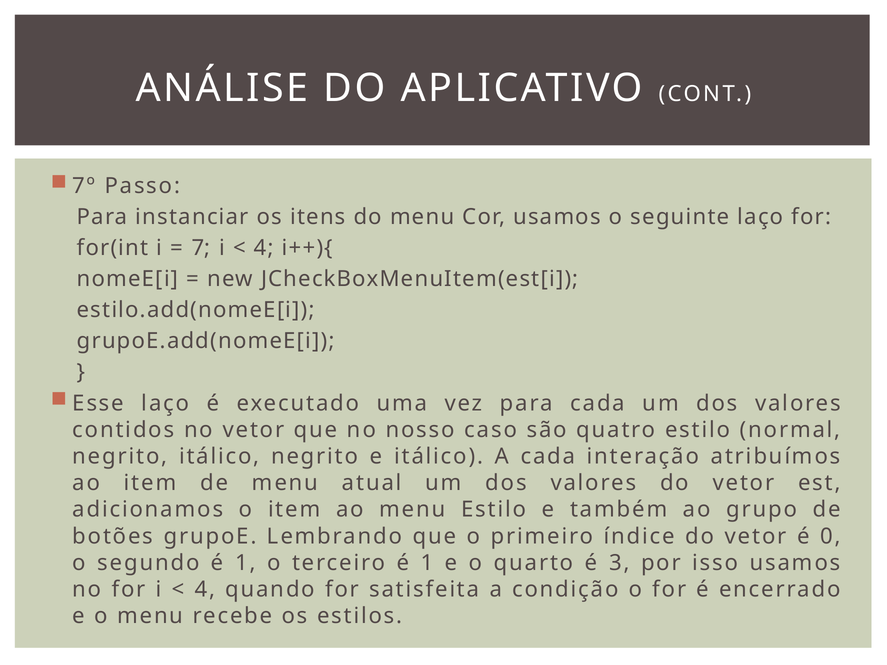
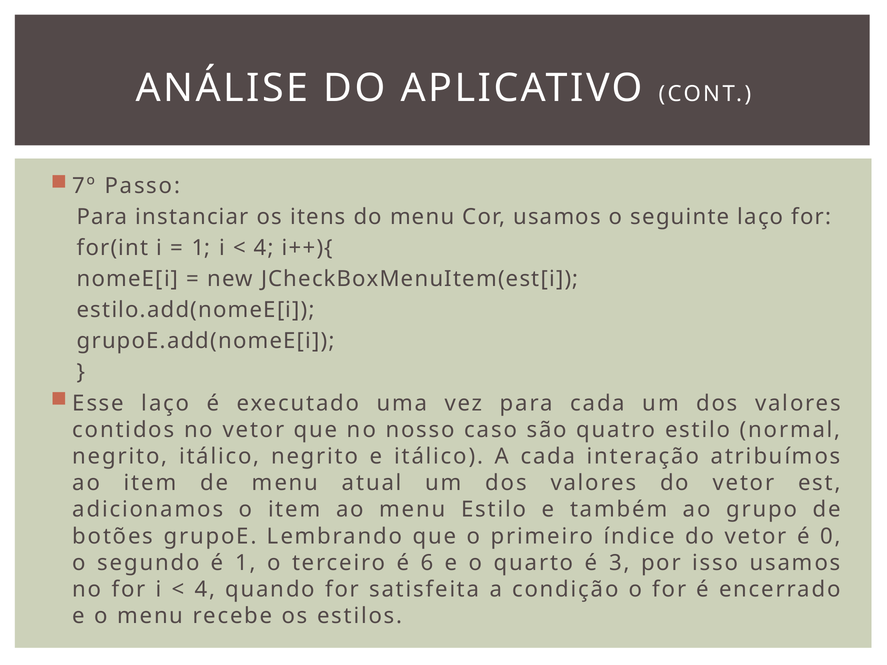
7 at (201, 248): 7 -> 1
terceiro é 1: 1 -> 6
